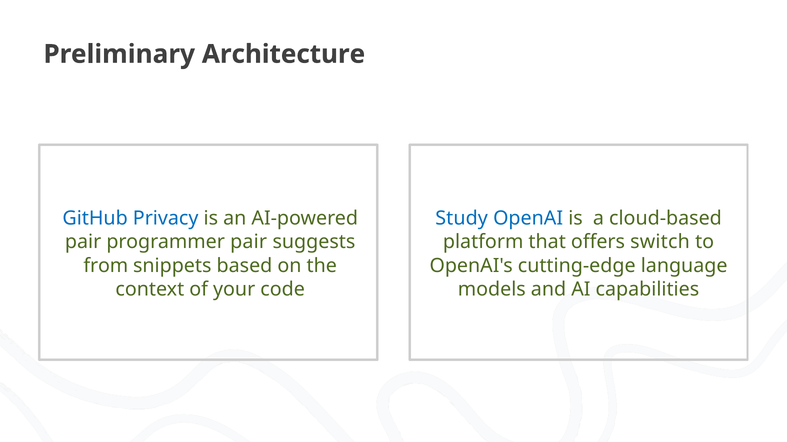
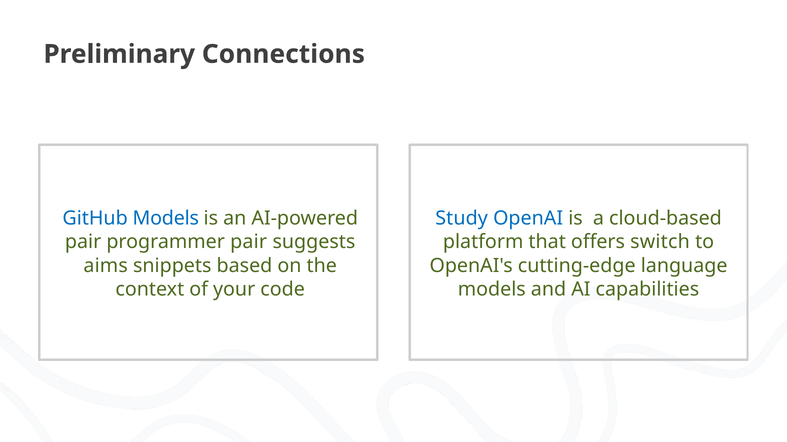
Architecture: Architecture -> Connections
GitHub Privacy: Privacy -> Models
from: from -> aims
